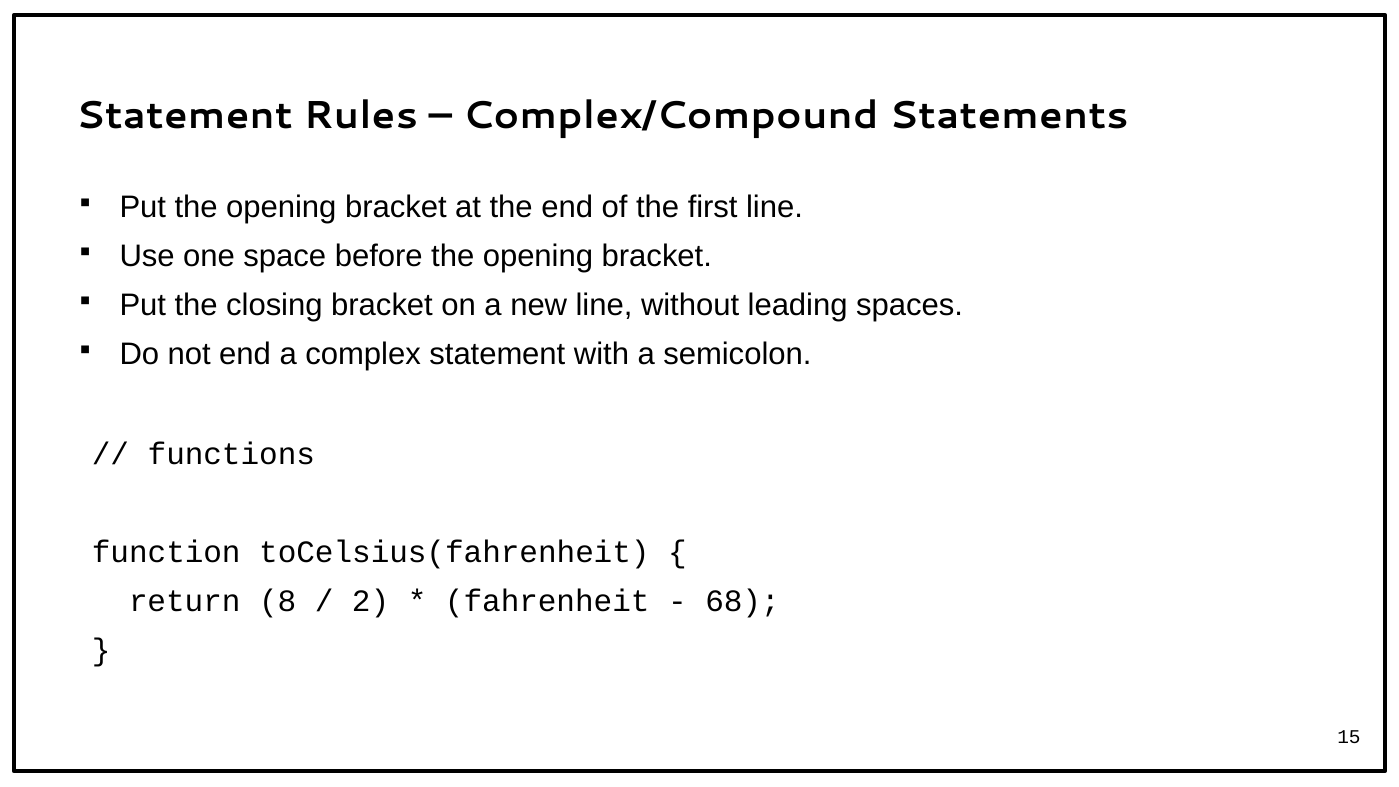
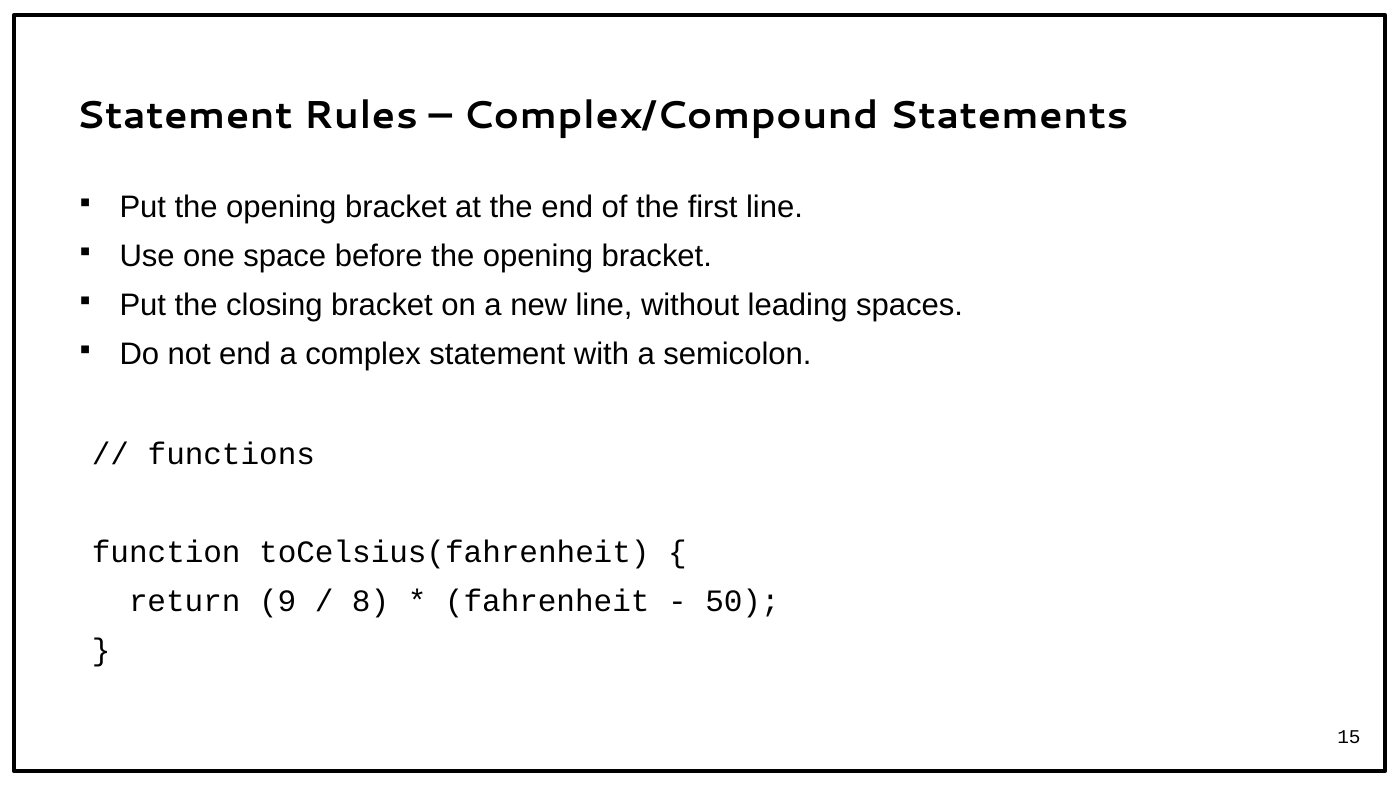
8: 8 -> 9
2: 2 -> 8
68: 68 -> 50
